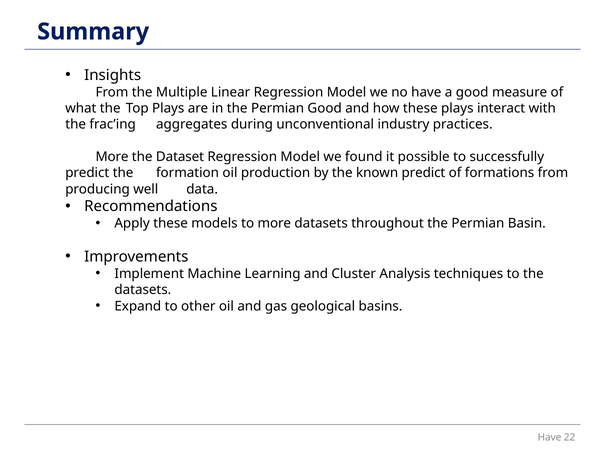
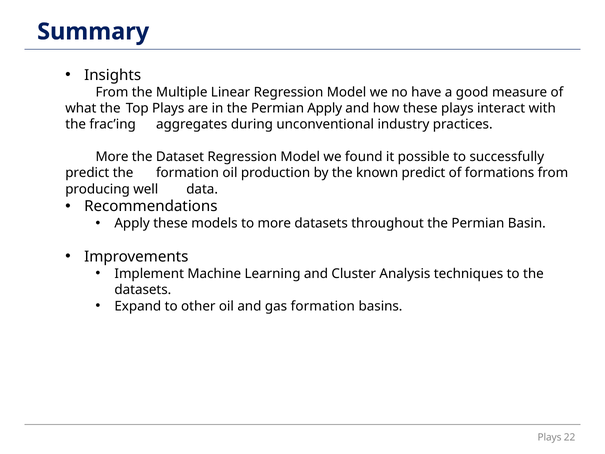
Permian Good: Good -> Apply
gas geological: geological -> formation
Have at (549, 437): Have -> Plays
